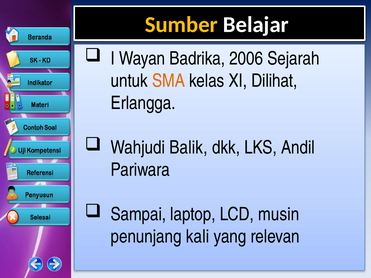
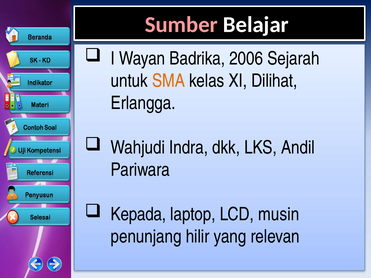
Sumber colour: yellow -> pink
Balik: Balik -> Indra
Sampai: Sampai -> Kepada
kali: kali -> hilir
